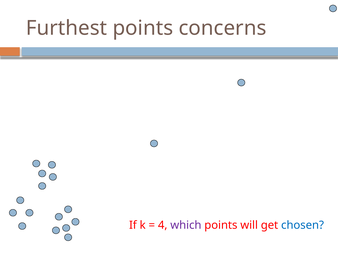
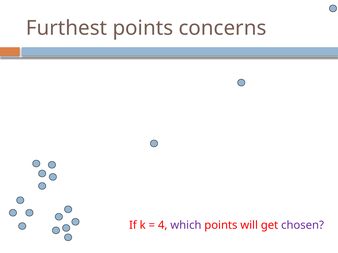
chosen colour: blue -> purple
